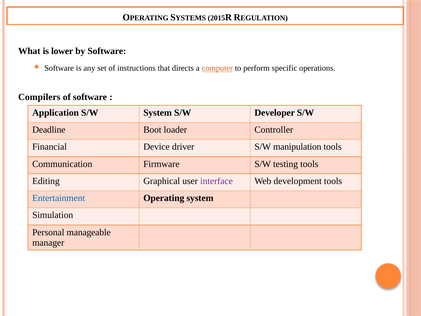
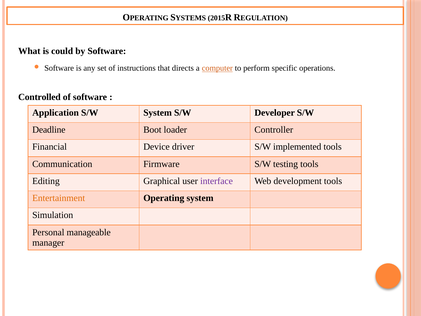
lower: lower -> could
Compilers: Compilers -> Controlled
manipulation: manipulation -> implemented
Entertainment colour: blue -> orange
